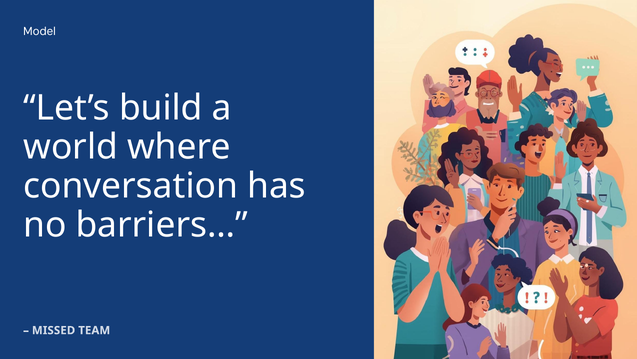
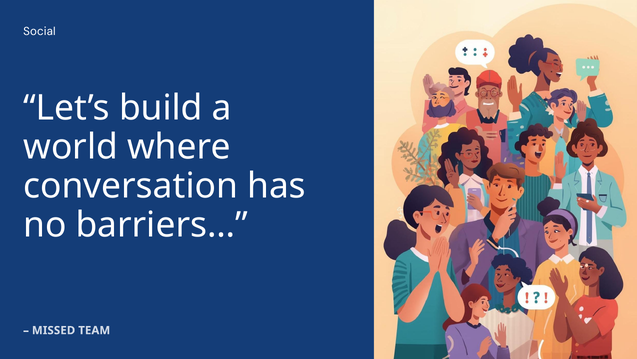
Model: Model -> Social
